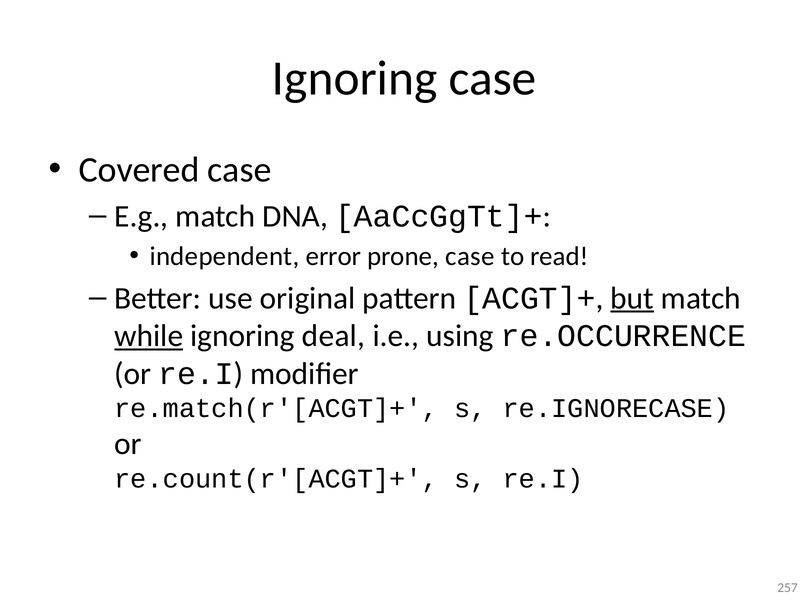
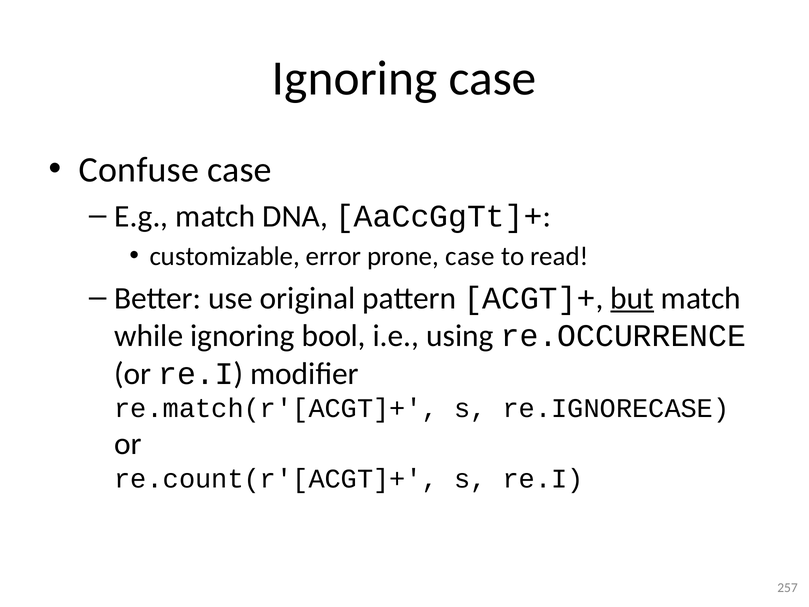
Covered: Covered -> Confuse
independent: independent -> customizable
while underline: present -> none
deal: deal -> bool
